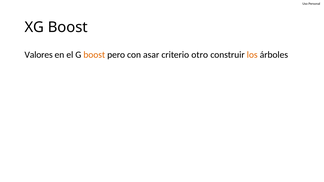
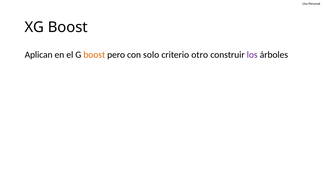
Valores: Valores -> Aplican
asar: asar -> solo
los colour: orange -> purple
